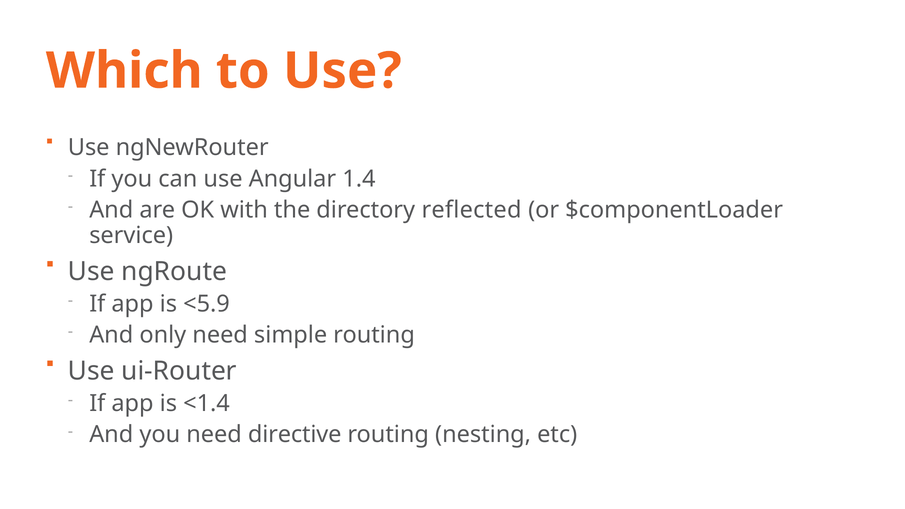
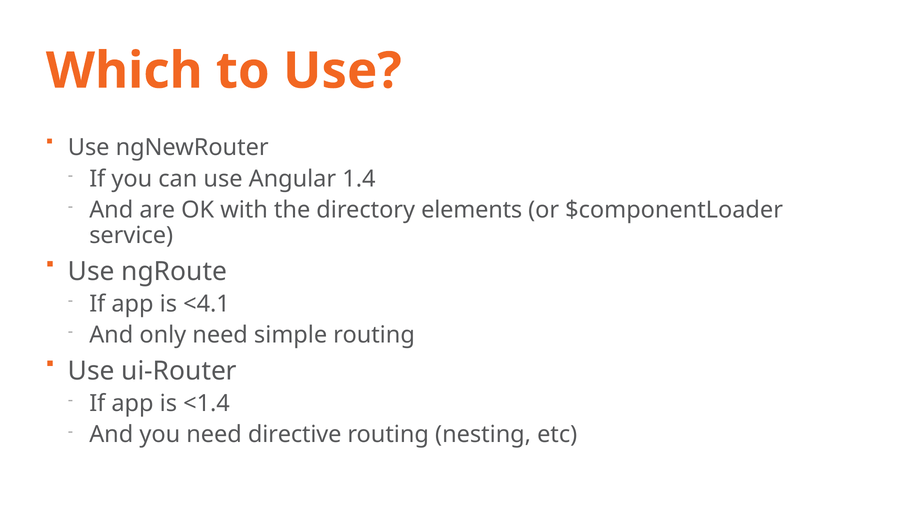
reflected: reflected -> elements
<5.9: <5.9 -> <4.1
